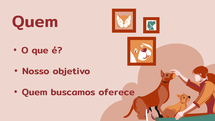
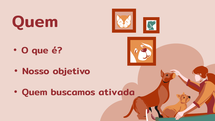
oferece: oferece -> ativada
